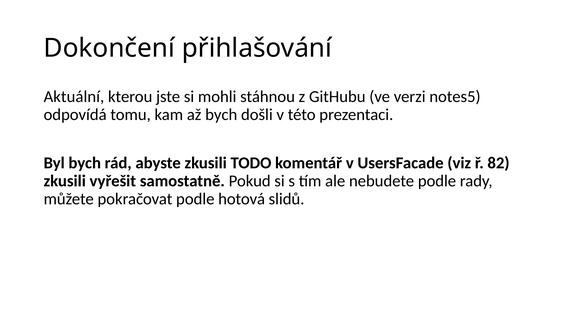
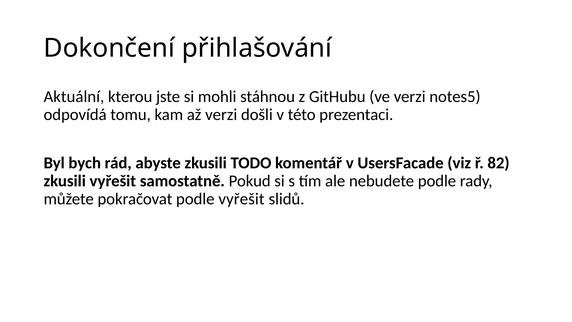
až bych: bych -> verzi
podle hotová: hotová -> vyřešit
